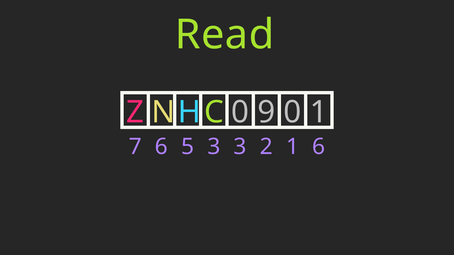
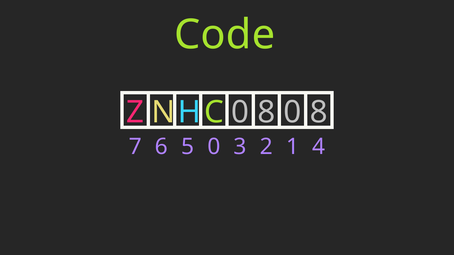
Read: Read -> Code
9 at (266, 112): 9 -> 8
0 1: 1 -> 8
5 3: 3 -> 0
1 6: 6 -> 4
